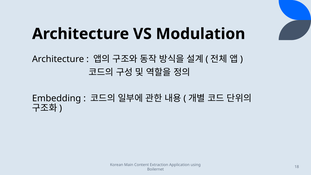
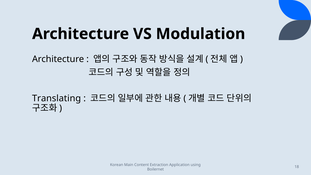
Embedding: Embedding -> Translating
